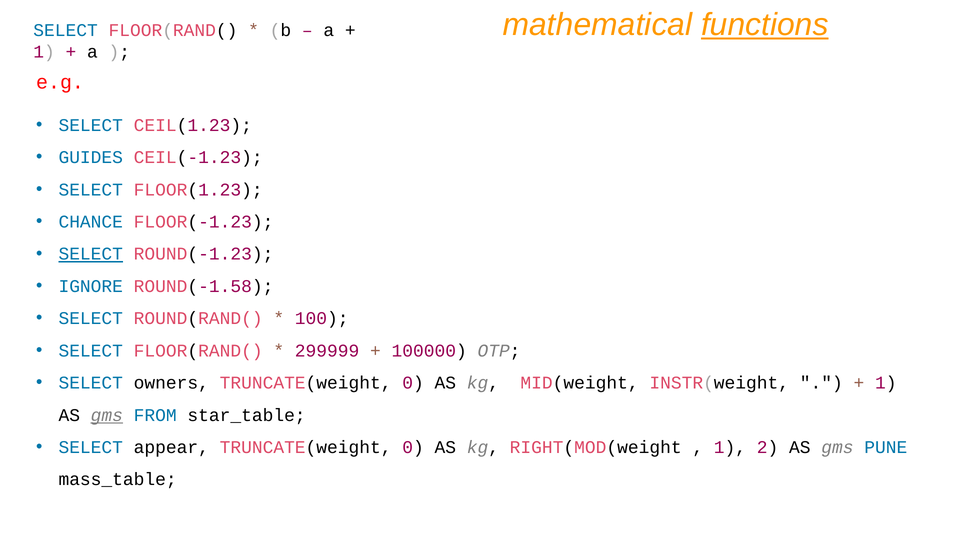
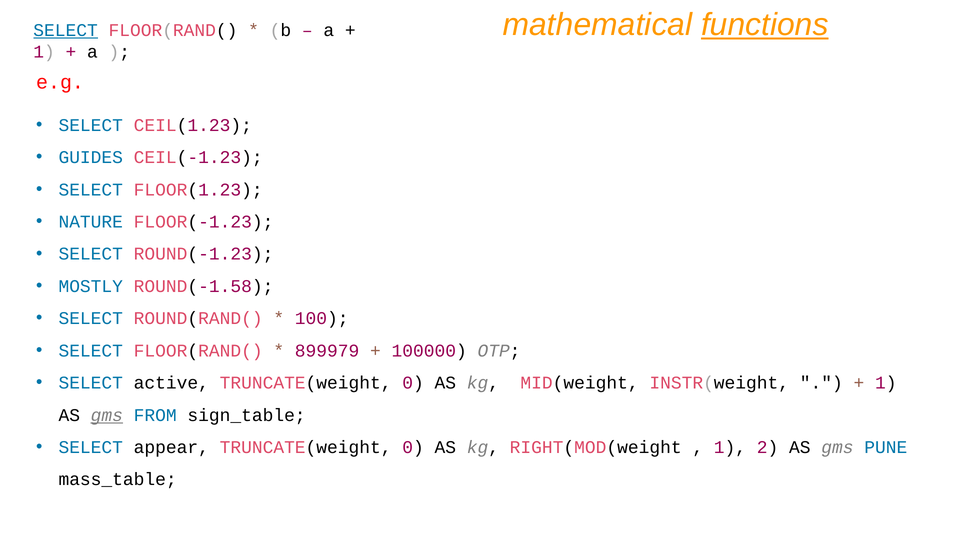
SELECT at (66, 30) underline: none -> present
CHANCE: CHANCE -> NATURE
SELECT at (91, 254) underline: present -> none
IGNORE: IGNORE -> MOSTLY
299999: 299999 -> 899979
owners: owners -> active
star_table: star_table -> sign_table
